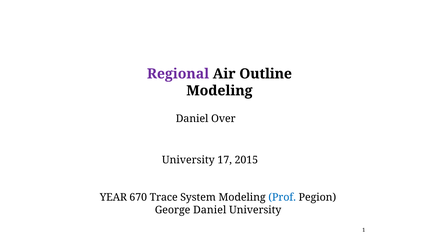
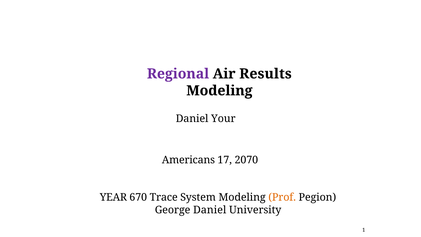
Outline: Outline -> Results
Over: Over -> Your
University at (188, 160): University -> Americans
2015: 2015 -> 2070
Prof colour: blue -> orange
